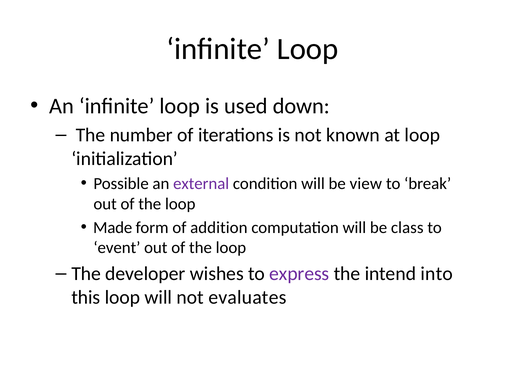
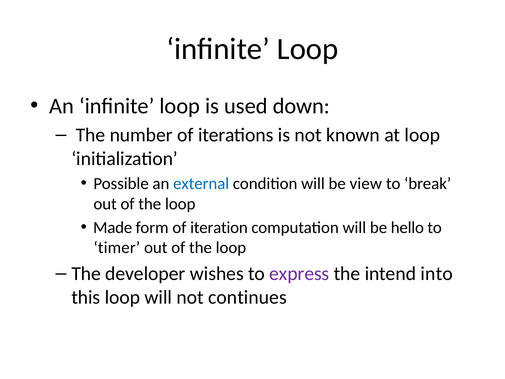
external colour: purple -> blue
addition: addition -> iteration
class: class -> hello
event: event -> timer
evaluates: evaluates -> continues
